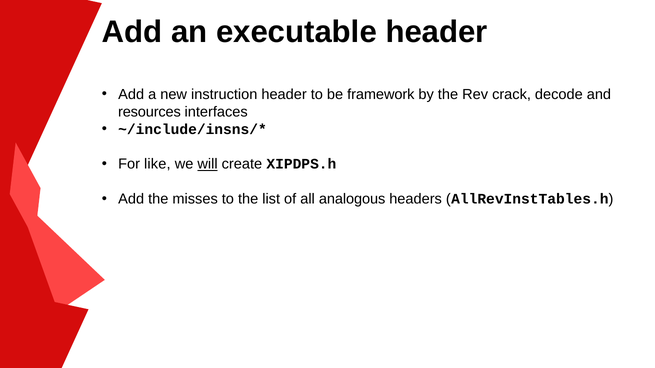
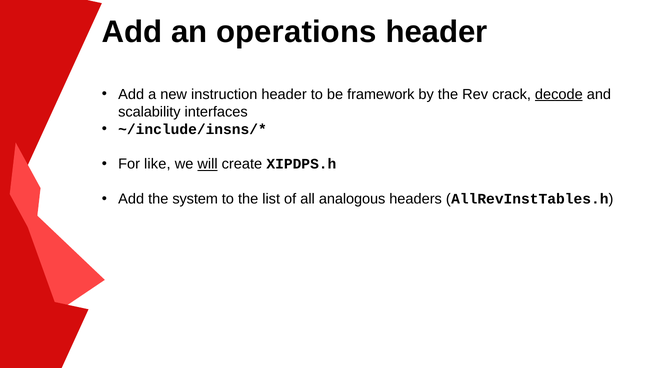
executable: executable -> operations
decode underline: none -> present
resources: resources -> scalability
misses: misses -> system
